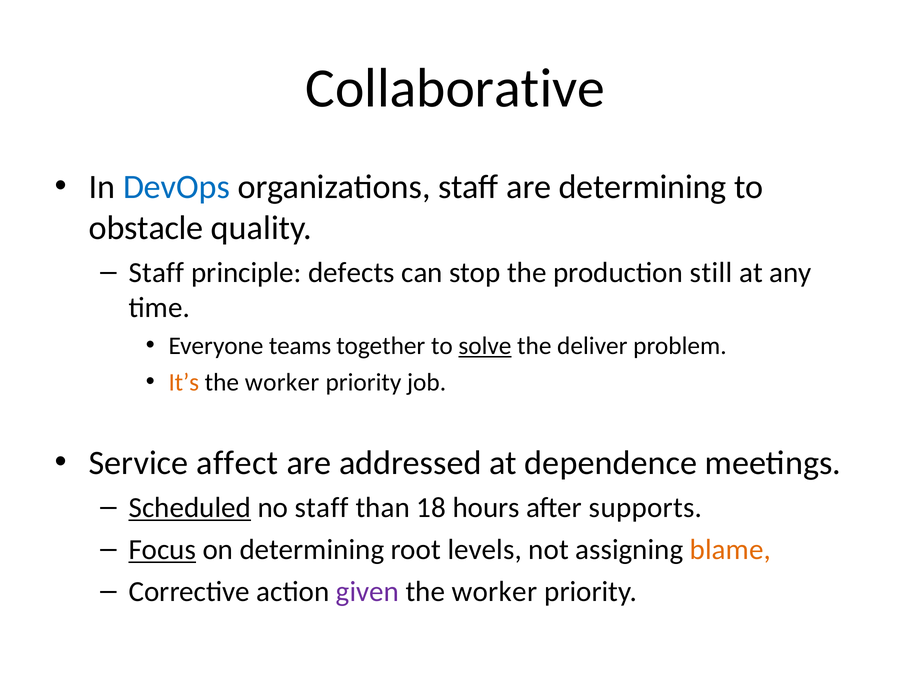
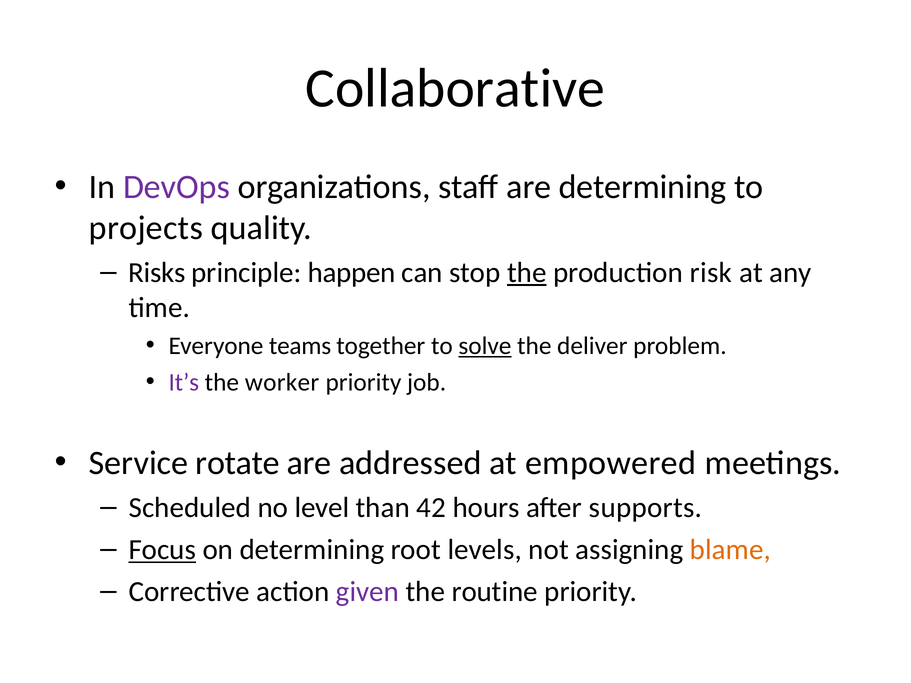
DevOps colour: blue -> purple
obstacle: obstacle -> projects
Staff at (157, 273): Staff -> Risks
defects: defects -> happen
the at (527, 273) underline: none -> present
still: still -> risk
It’s colour: orange -> purple
affect: affect -> rotate
dependence: dependence -> empowered
Scheduled underline: present -> none
no staff: staff -> level
18: 18 -> 42
worker at (494, 592): worker -> routine
